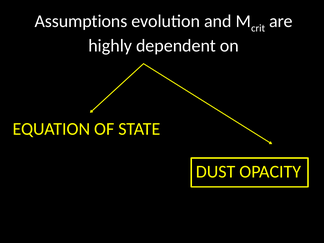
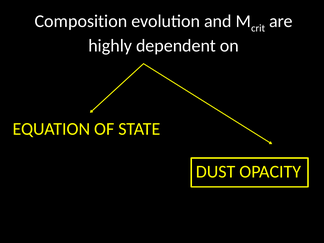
Assumptions: Assumptions -> Composition
